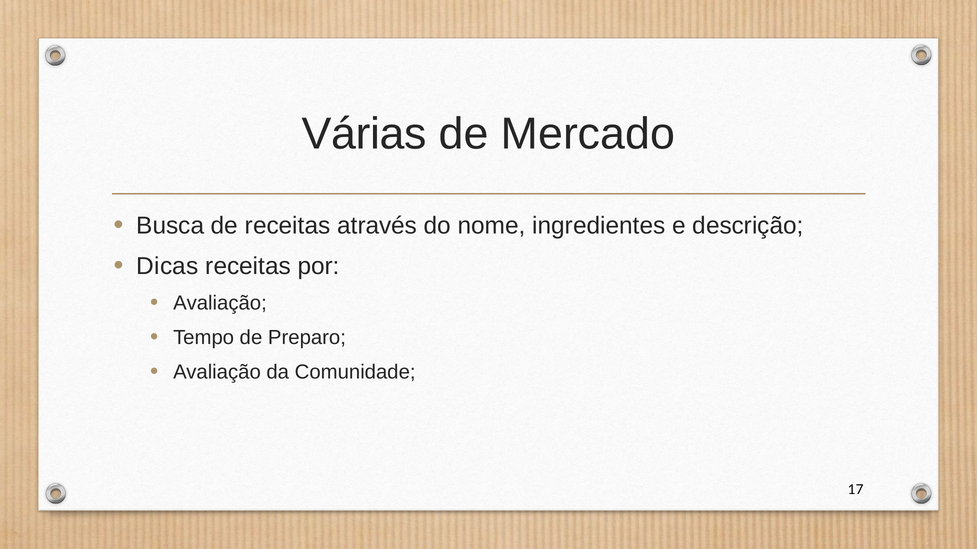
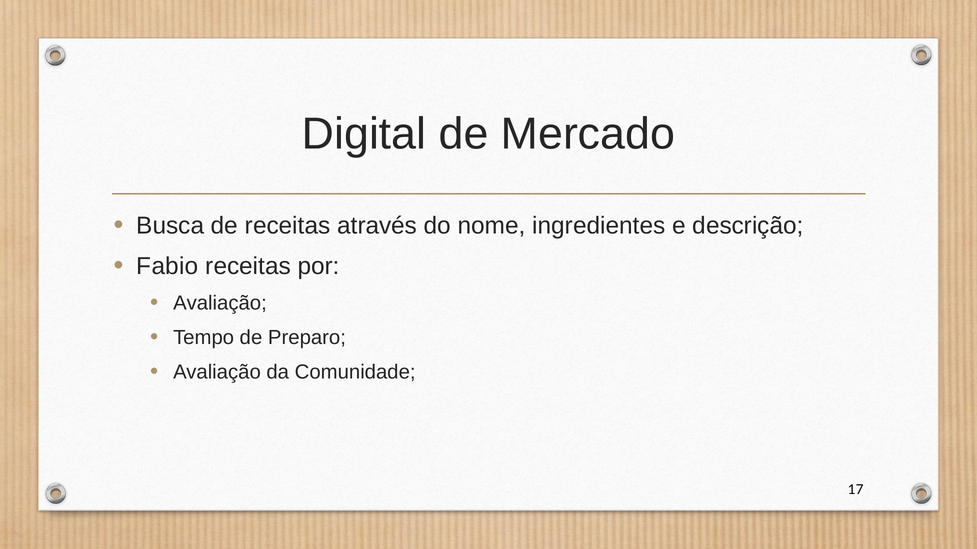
Várias: Várias -> Digital
Dicas: Dicas -> Fabio
